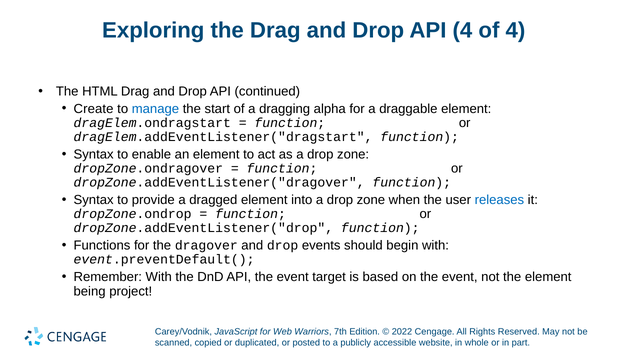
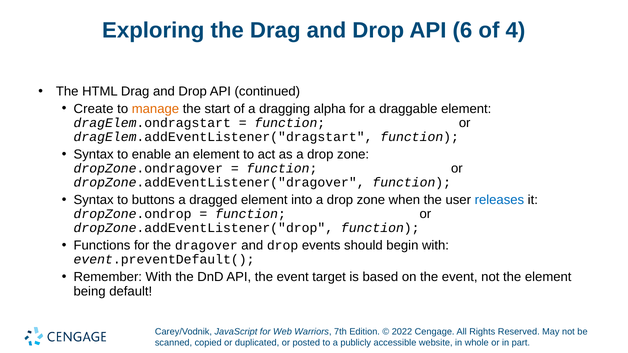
API 4: 4 -> 6
manage colour: blue -> orange
provide: provide -> buttons
project: project -> default
